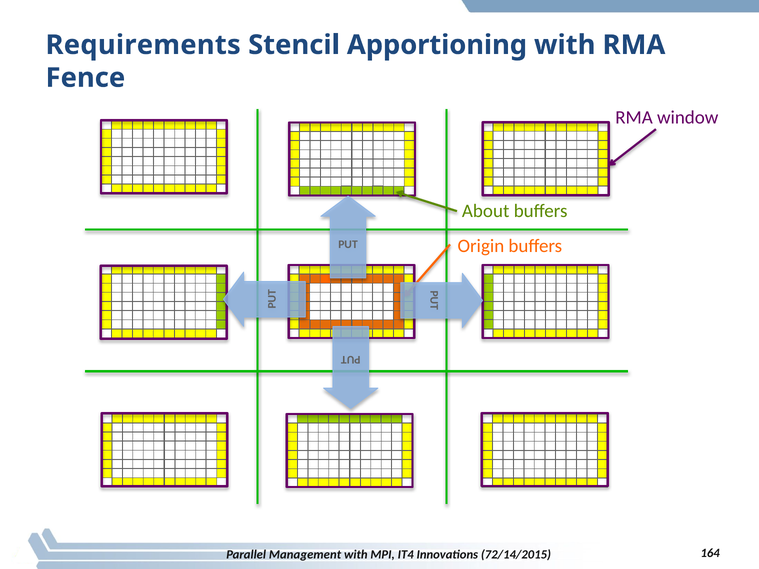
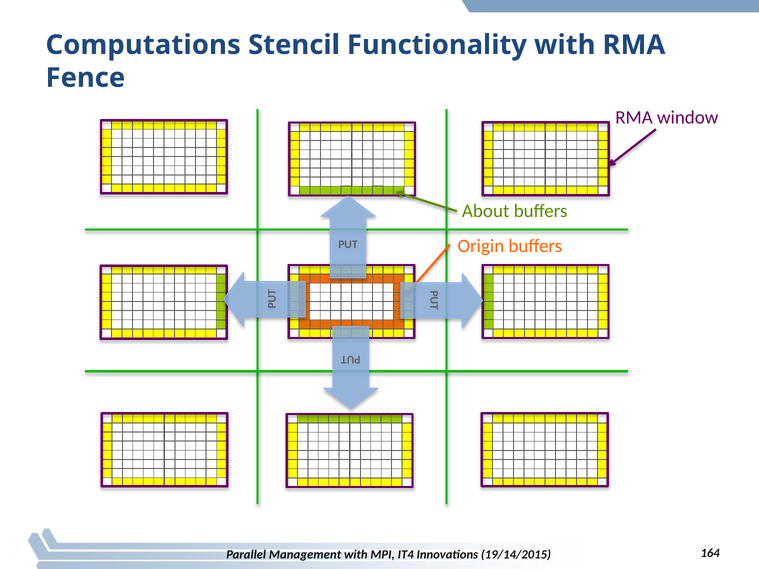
Requirements: Requirements -> Computations
Apportioning: Apportioning -> Functionality
72/14/2015: 72/14/2015 -> 19/14/2015
